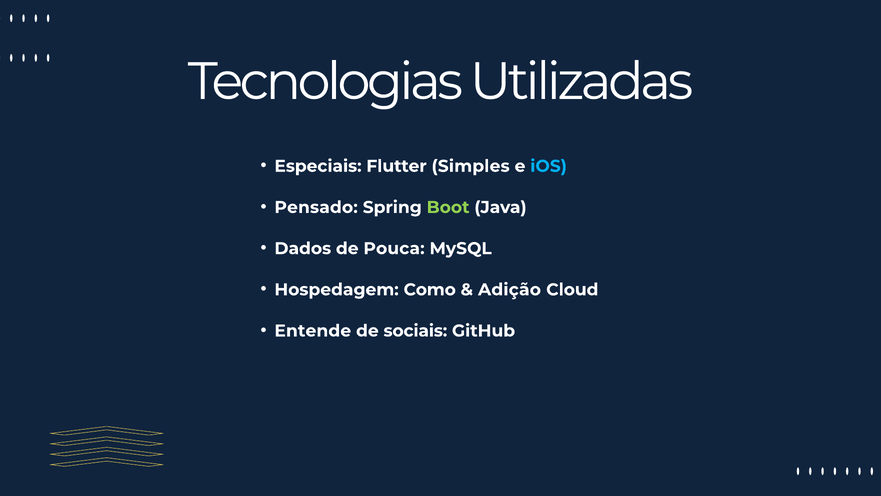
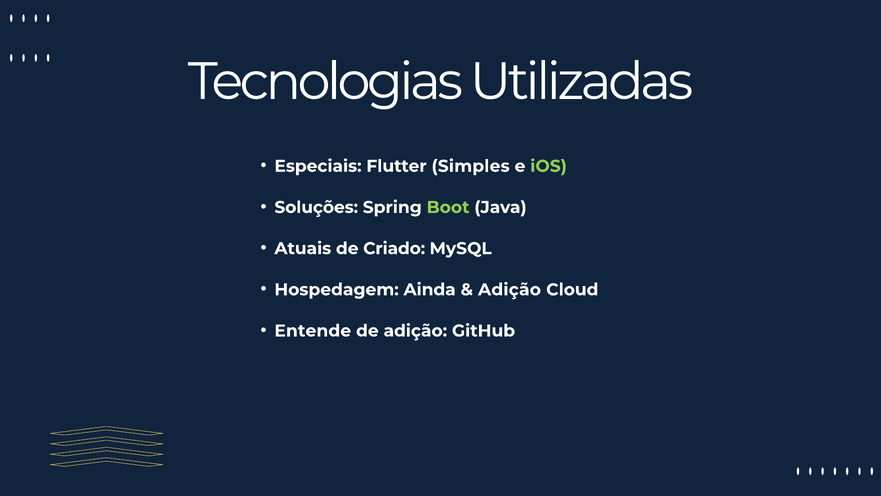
iOS colour: light blue -> light green
Pensado: Pensado -> Soluções
Dados: Dados -> Atuais
Pouca: Pouca -> Criado
Como: Como -> Ainda
de sociais: sociais -> adição
